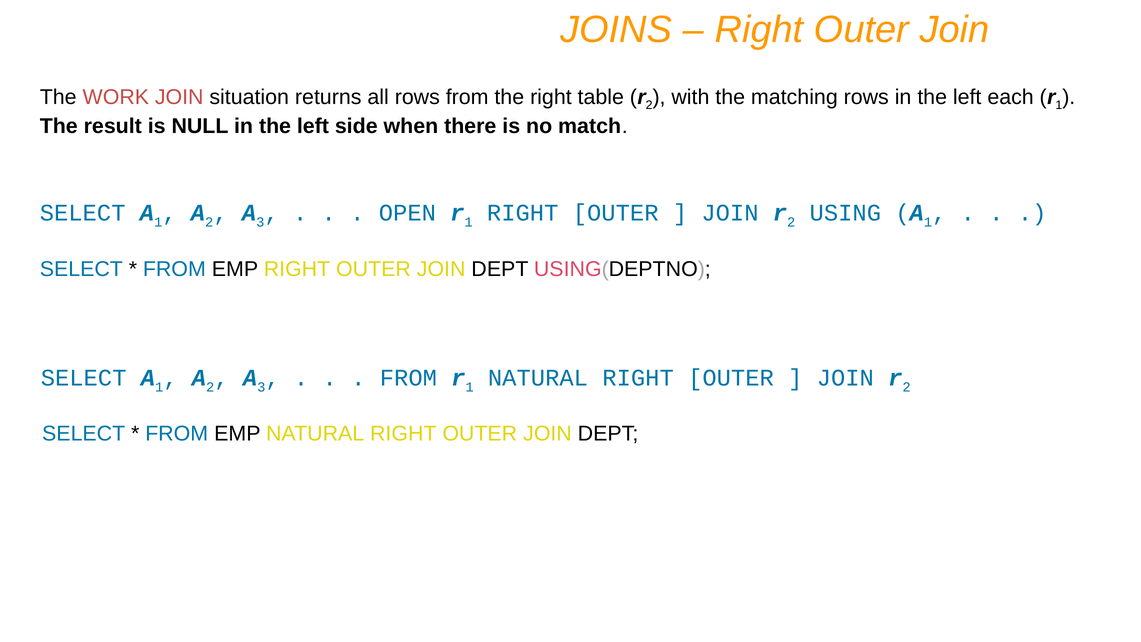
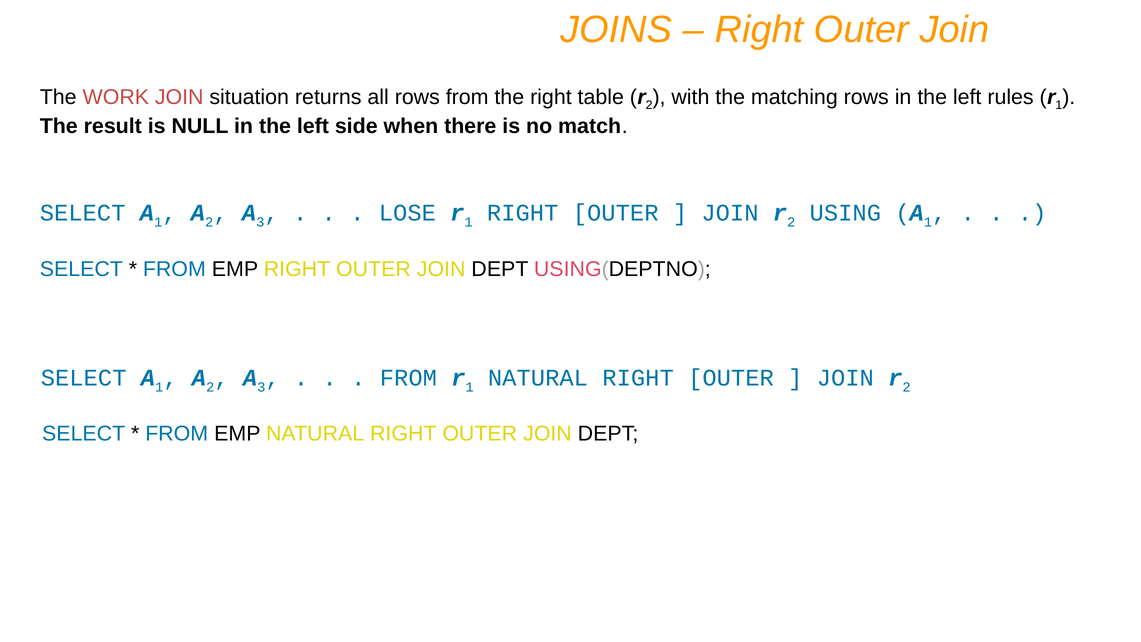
each: each -> rules
OPEN: OPEN -> LOSE
